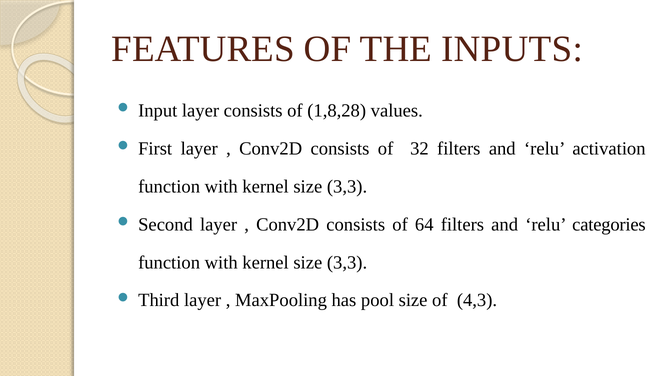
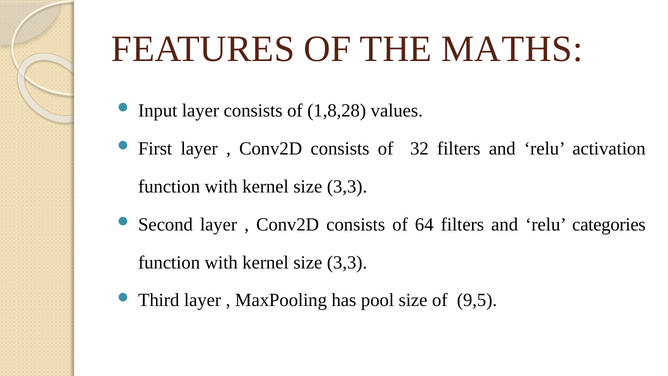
INPUTS: INPUTS -> MATHS
4,3: 4,3 -> 9,5
